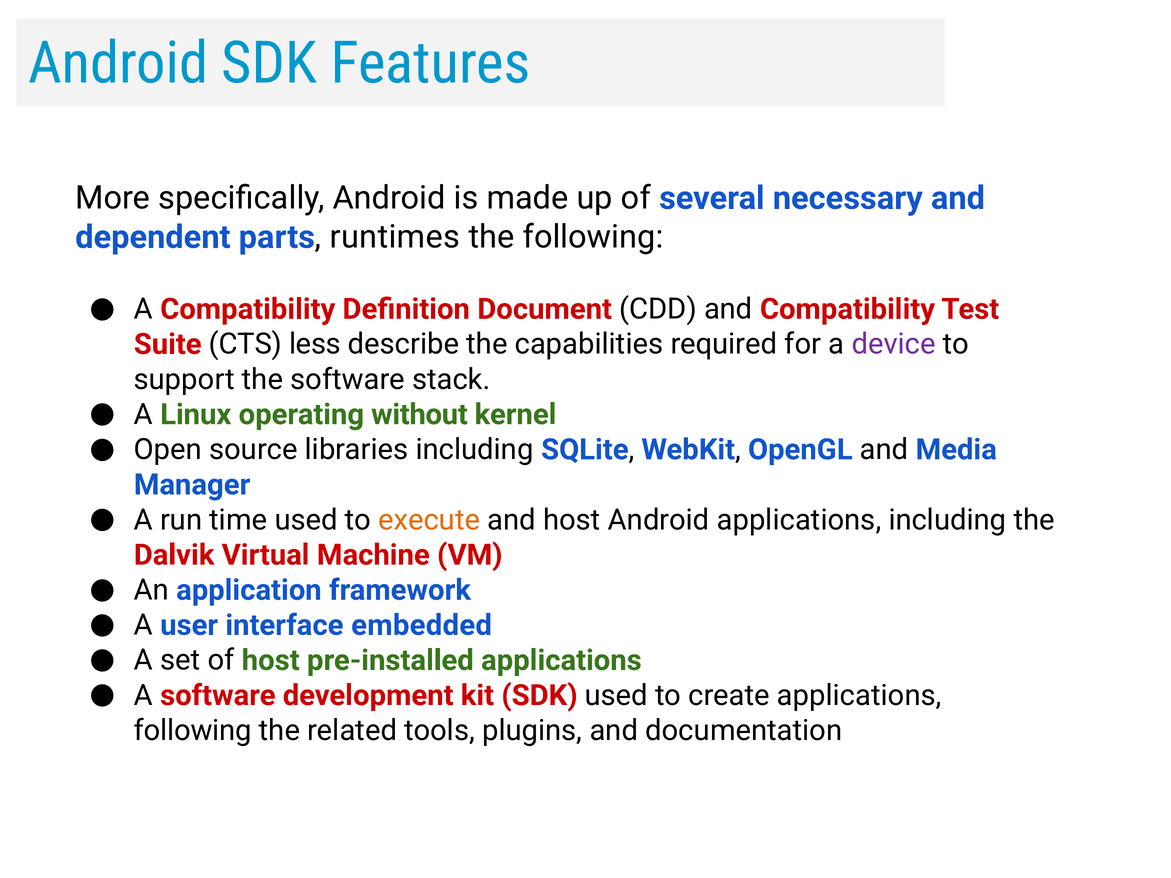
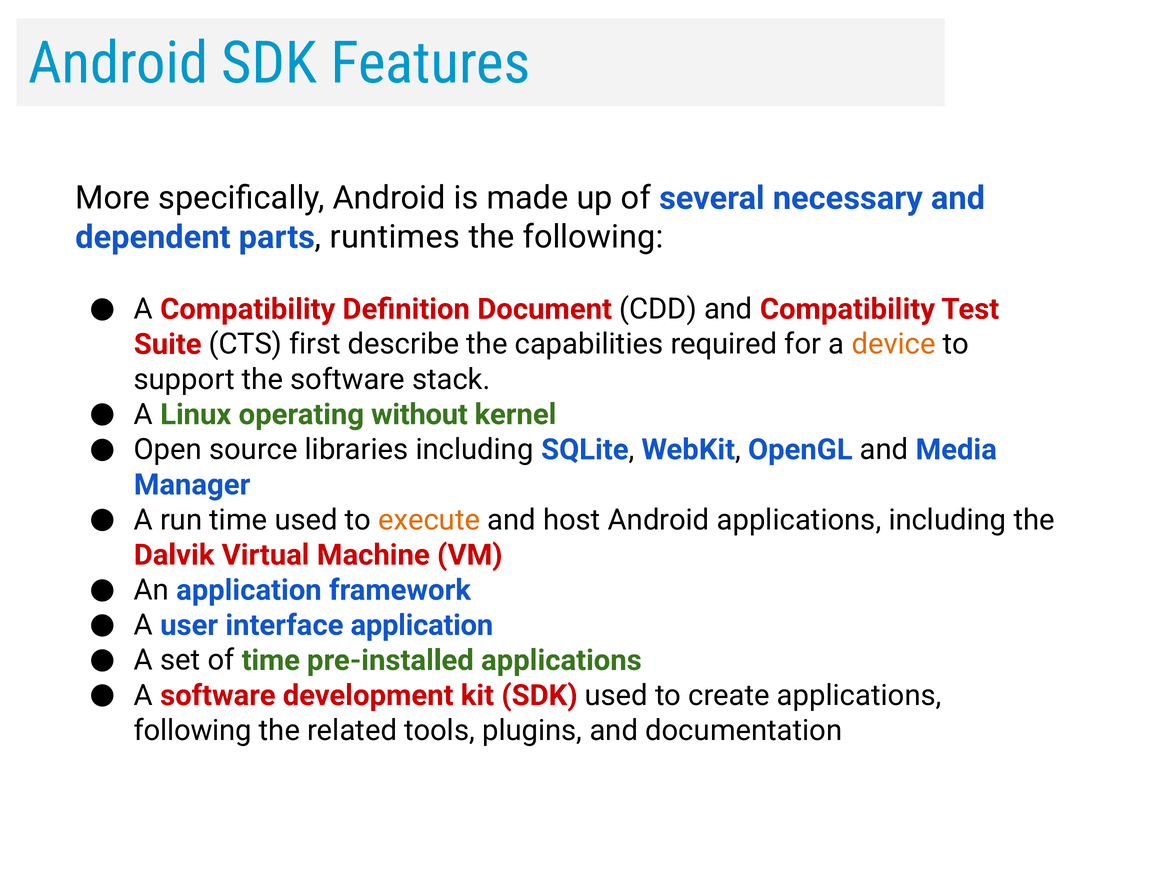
less: less -> first
device colour: purple -> orange
interface embedded: embedded -> application
of host: host -> time
